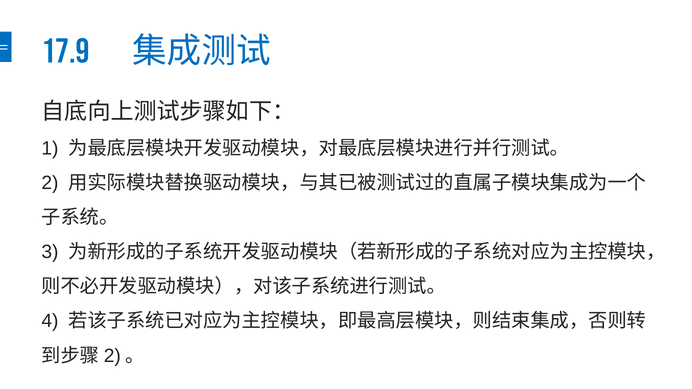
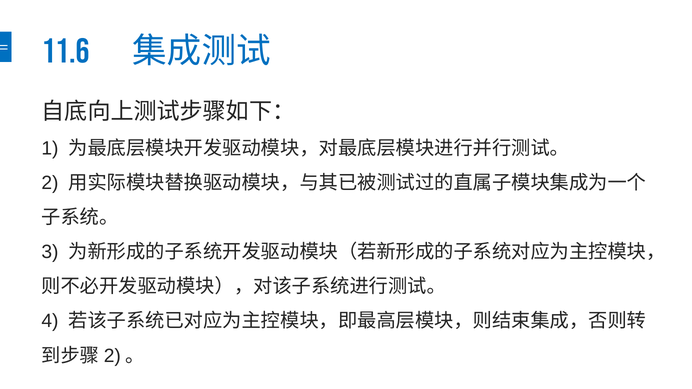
17.9: 17.9 -> 11.6
